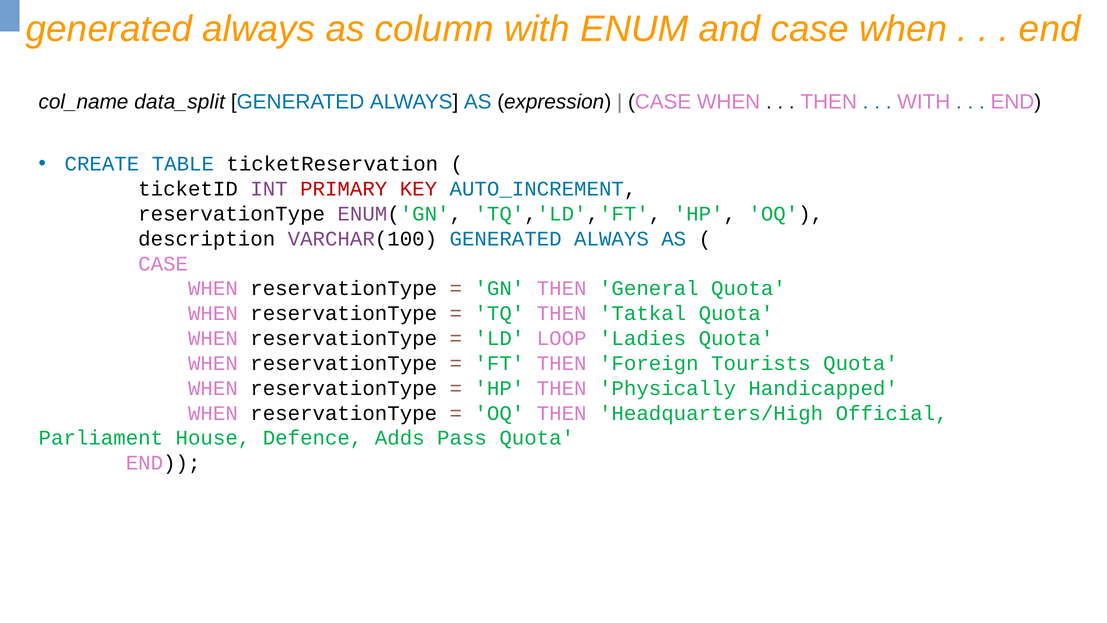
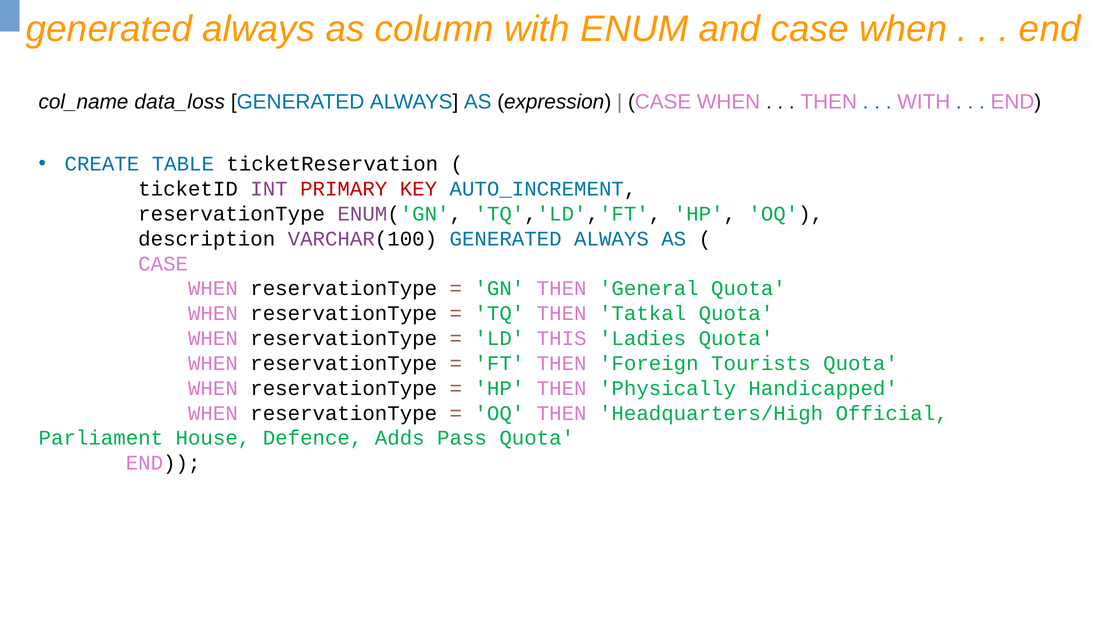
data_split: data_split -> data_loss
LOOP: LOOP -> THIS
